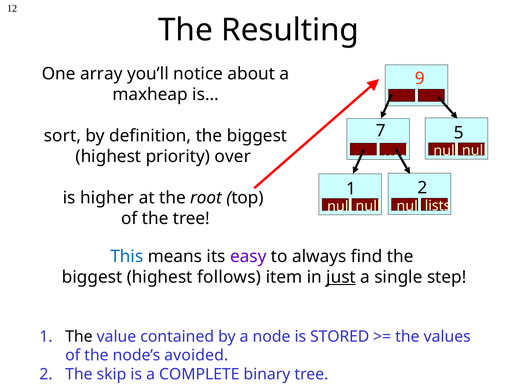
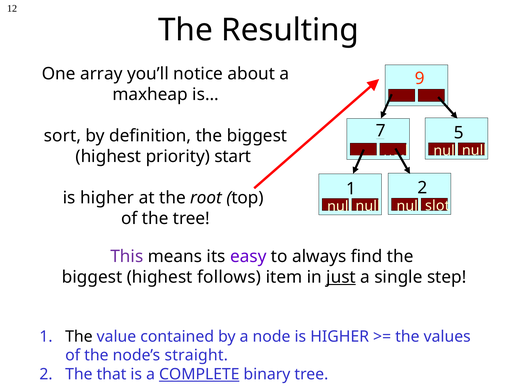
over: over -> start
lists: lists -> slot
This colour: blue -> purple
node is STORED: STORED -> HIGHER
avoided: avoided -> straight
skip: skip -> that
COMPLETE underline: none -> present
